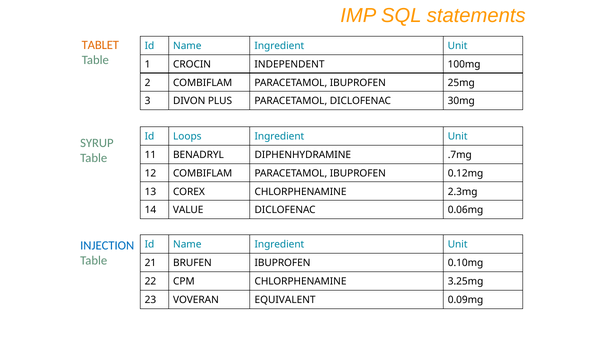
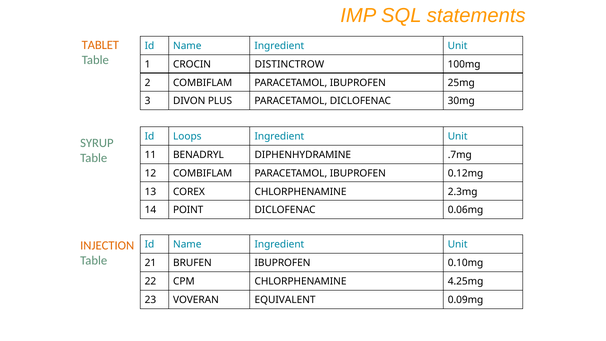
INDEPENDENT: INDEPENDENT -> DISTINCTROW
VALUE: VALUE -> POINT
INJECTION colour: blue -> orange
3.25mg: 3.25mg -> 4.25mg
